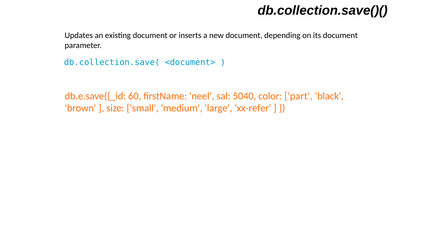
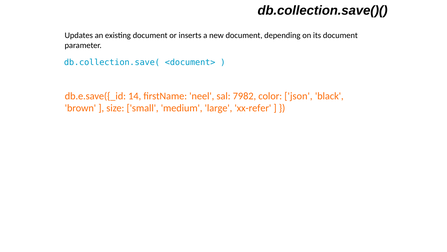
60: 60 -> 14
5040: 5040 -> 7982
part: part -> json
